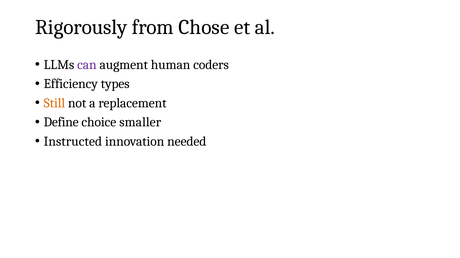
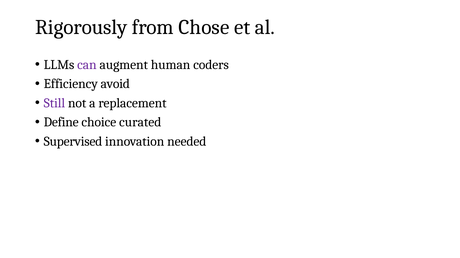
types: types -> avoid
Still colour: orange -> purple
smaller: smaller -> curated
Instructed: Instructed -> Supervised
